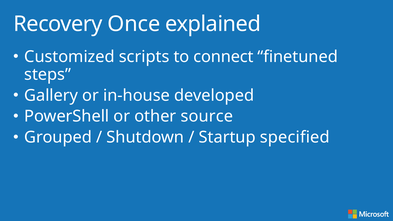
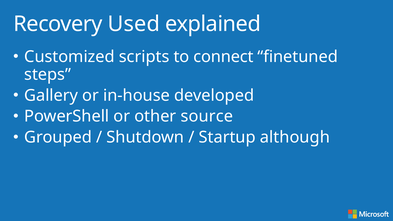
Once: Once -> Used
specified: specified -> although
